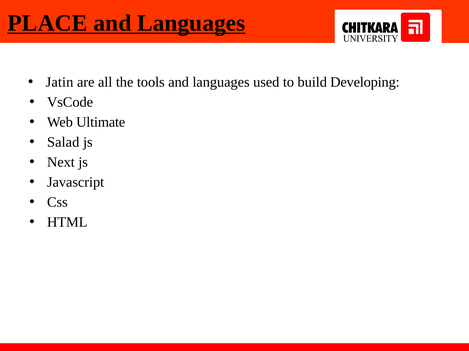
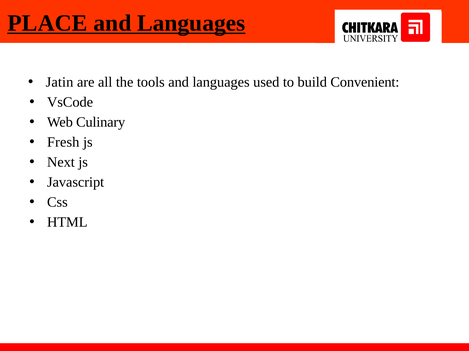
Developing: Developing -> Convenient
Ultimate: Ultimate -> Culinary
Salad: Salad -> Fresh
